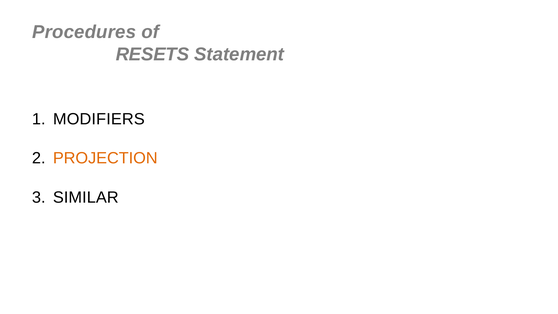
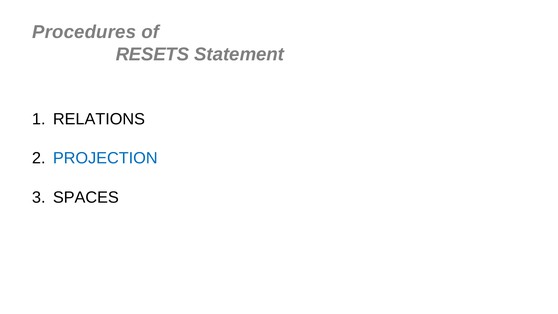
MODIFIERS: MODIFIERS -> RELATIONS
PROJECTION colour: orange -> blue
SIMILAR: SIMILAR -> SPACES
